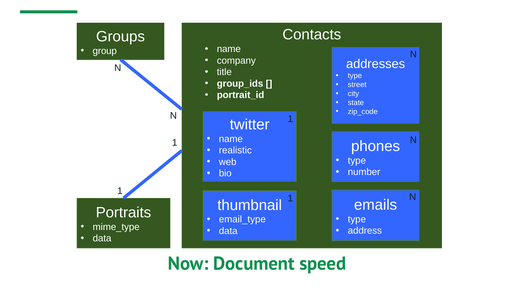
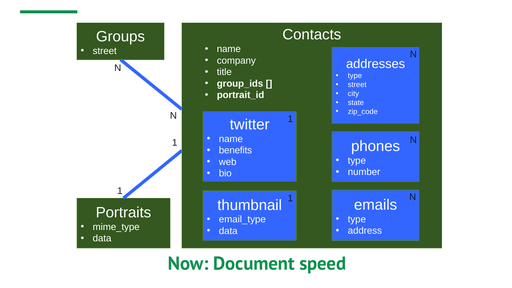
group at (105, 51): group -> street
realistic: realistic -> benefits
